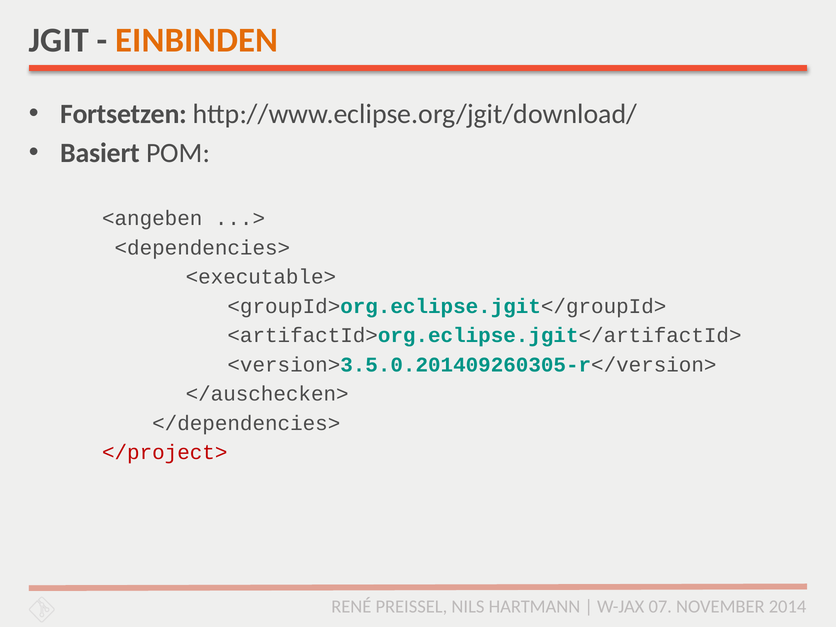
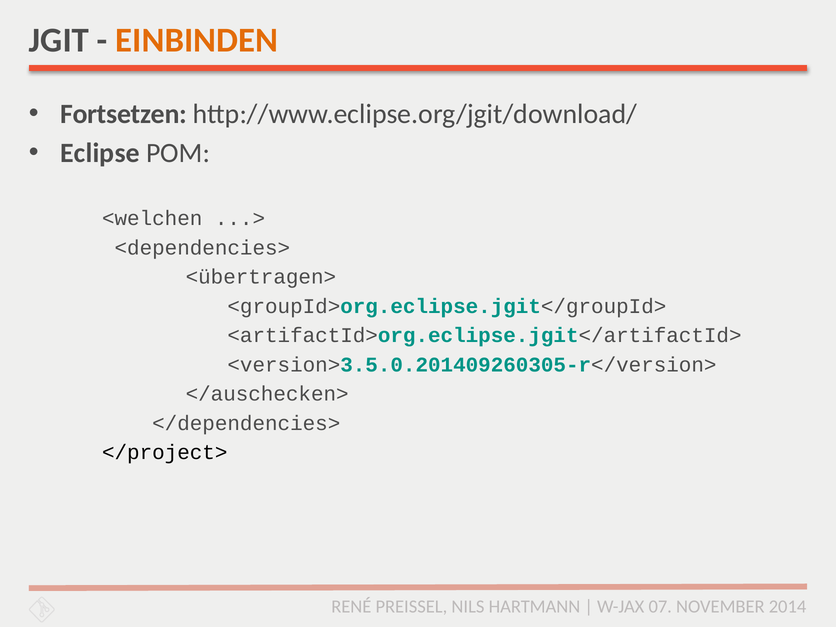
Basiert: Basiert -> Eclipse
<angeben: <angeben -> <welchen
<executable>: <executable> -> <übertragen>
</project> colour: red -> black
